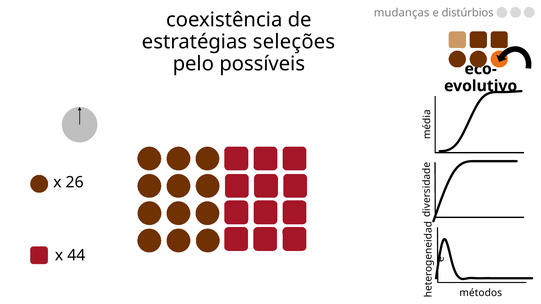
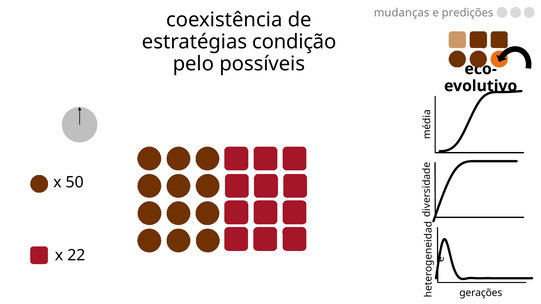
distúrbios: distúrbios -> predições
seleções: seleções -> condição
26: 26 -> 50
44: 44 -> 22
métodos: métodos -> gerações
